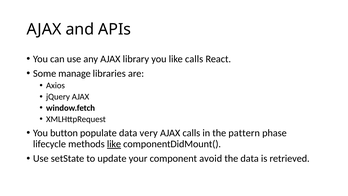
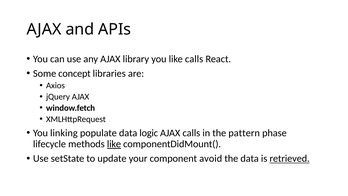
manage: manage -> concept
button: button -> linking
very: very -> logic
retrieved underline: none -> present
